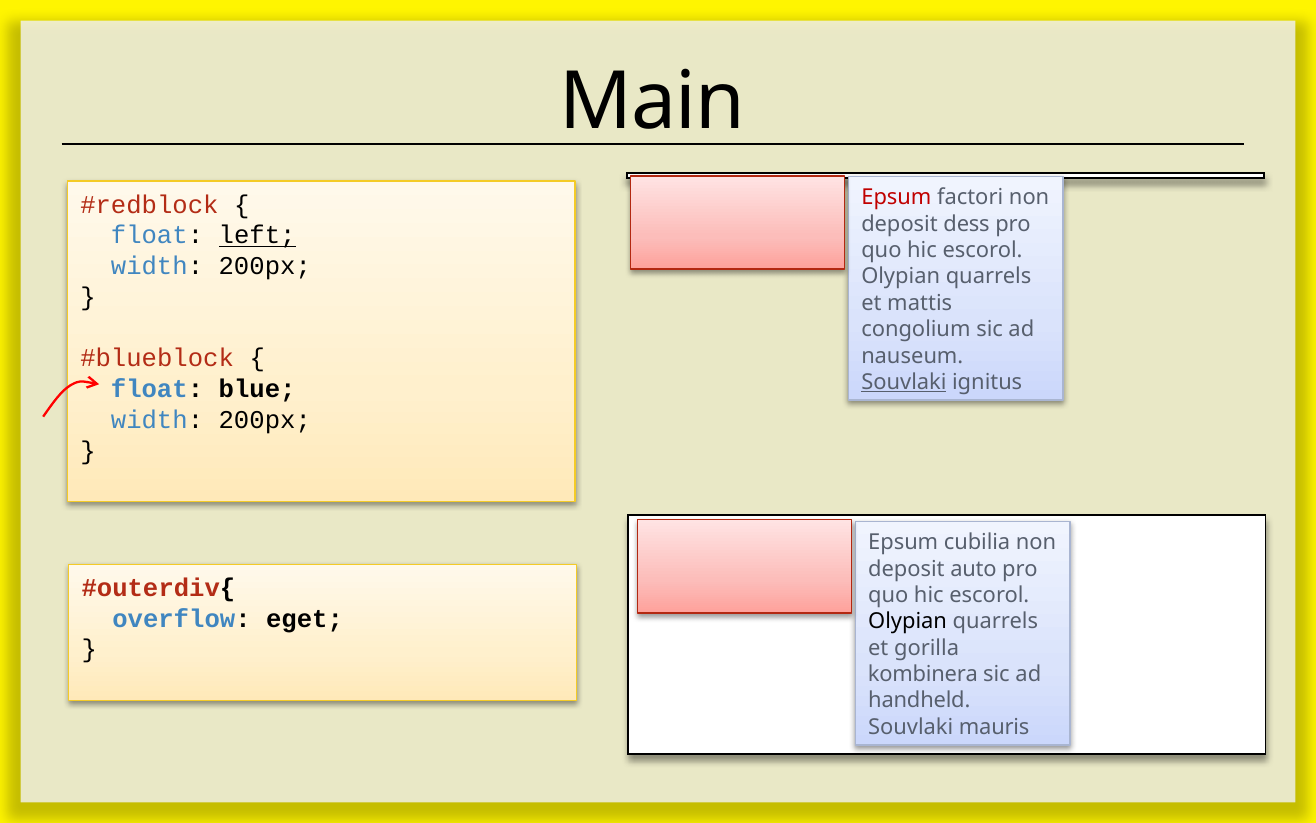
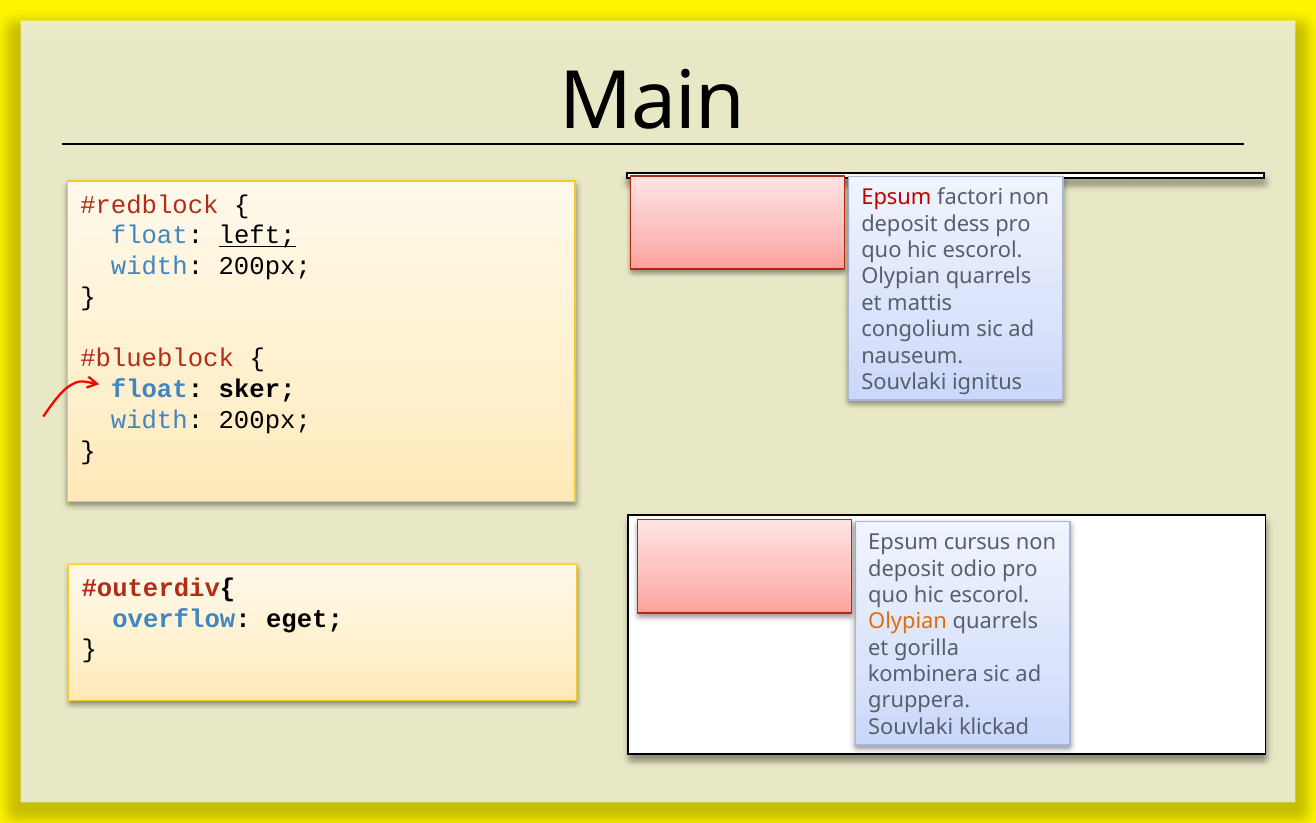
Souvlaki at (904, 382) underline: present -> none
blue: blue -> sker
cubilia: cubilia -> cursus
auto: auto -> odio
Olypian at (908, 621) colour: black -> orange
handheld: handheld -> gruppera
mauris: mauris -> klickad
